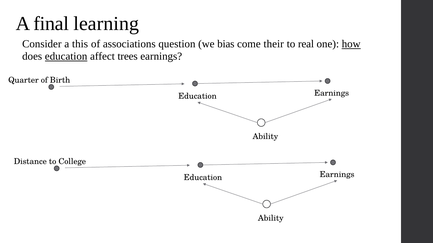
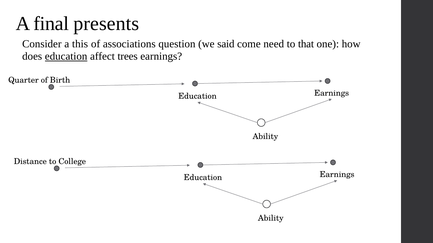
learning: learning -> presents
bias: bias -> said
their: their -> need
real: real -> that
how underline: present -> none
